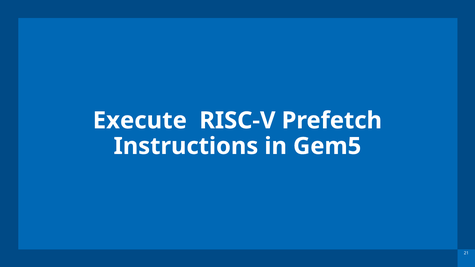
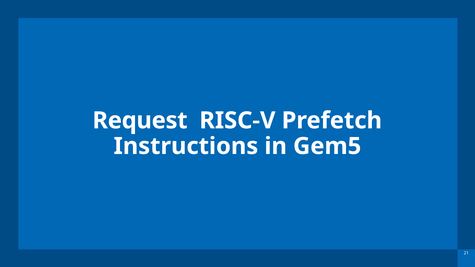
Execute: Execute -> Request
